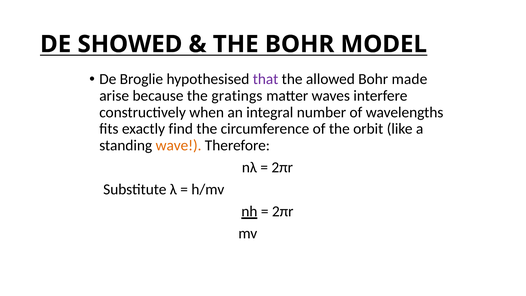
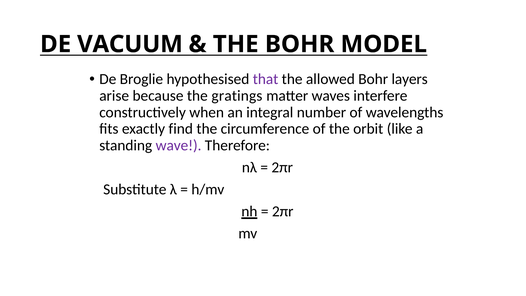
SHOWED: SHOWED -> VACUUM
made: made -> layers
wave colour: orange -> purple
